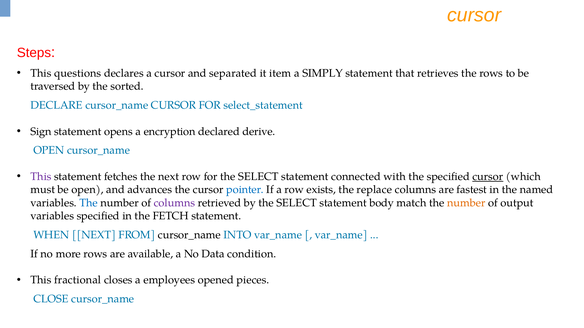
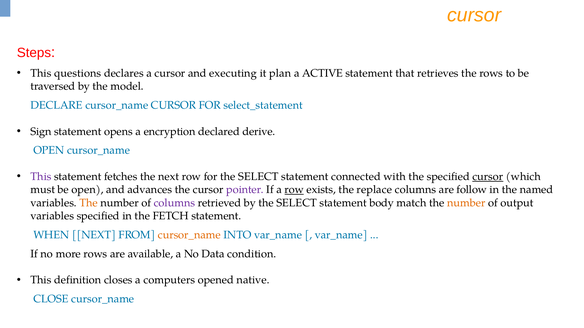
separated: separated -> executing
item: item -> plan
SIMPLY: SIMPLY -> ACTIVE
sorted: sorted -> model
pointer colour: blue -> purple
row at (294, 190) underline: none -> present
fastest: fastest -> follow
The at (89, 203) colour: blue -> orange
cursor_name at (189, 235) colour: black -> orange
fractional: fractional -> definition
employees: employees -> computers
pieces: pieces -> native
